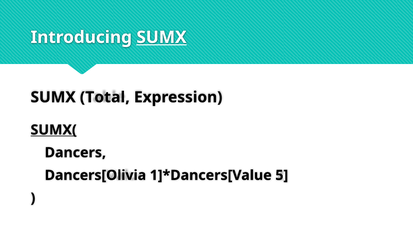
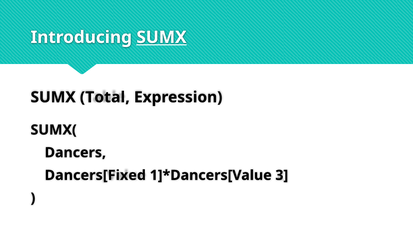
SUMX( underline: present -> none
Dancers[Olivia: Dancers[Olivia -> Dancers[Fixed
5: 5 -> 3
